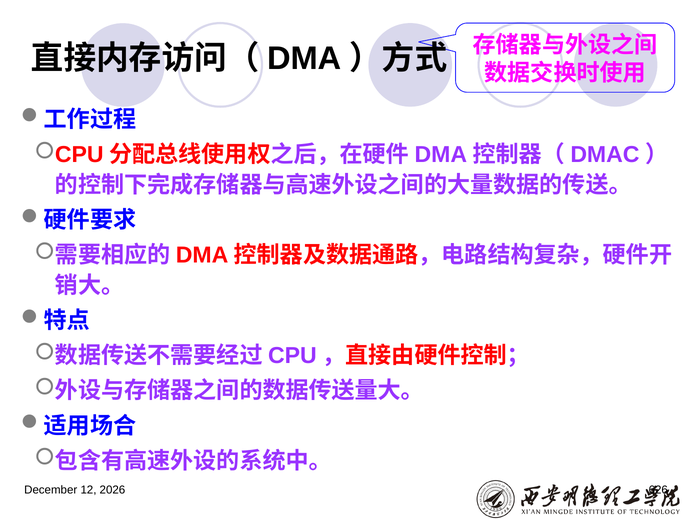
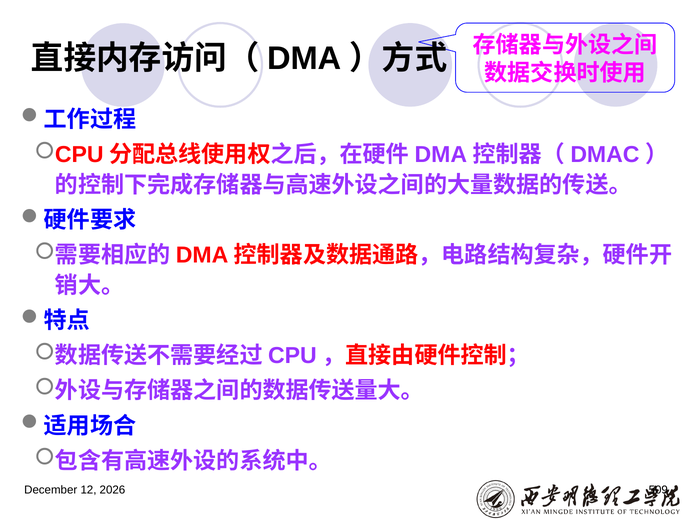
626: 626 -> 509
